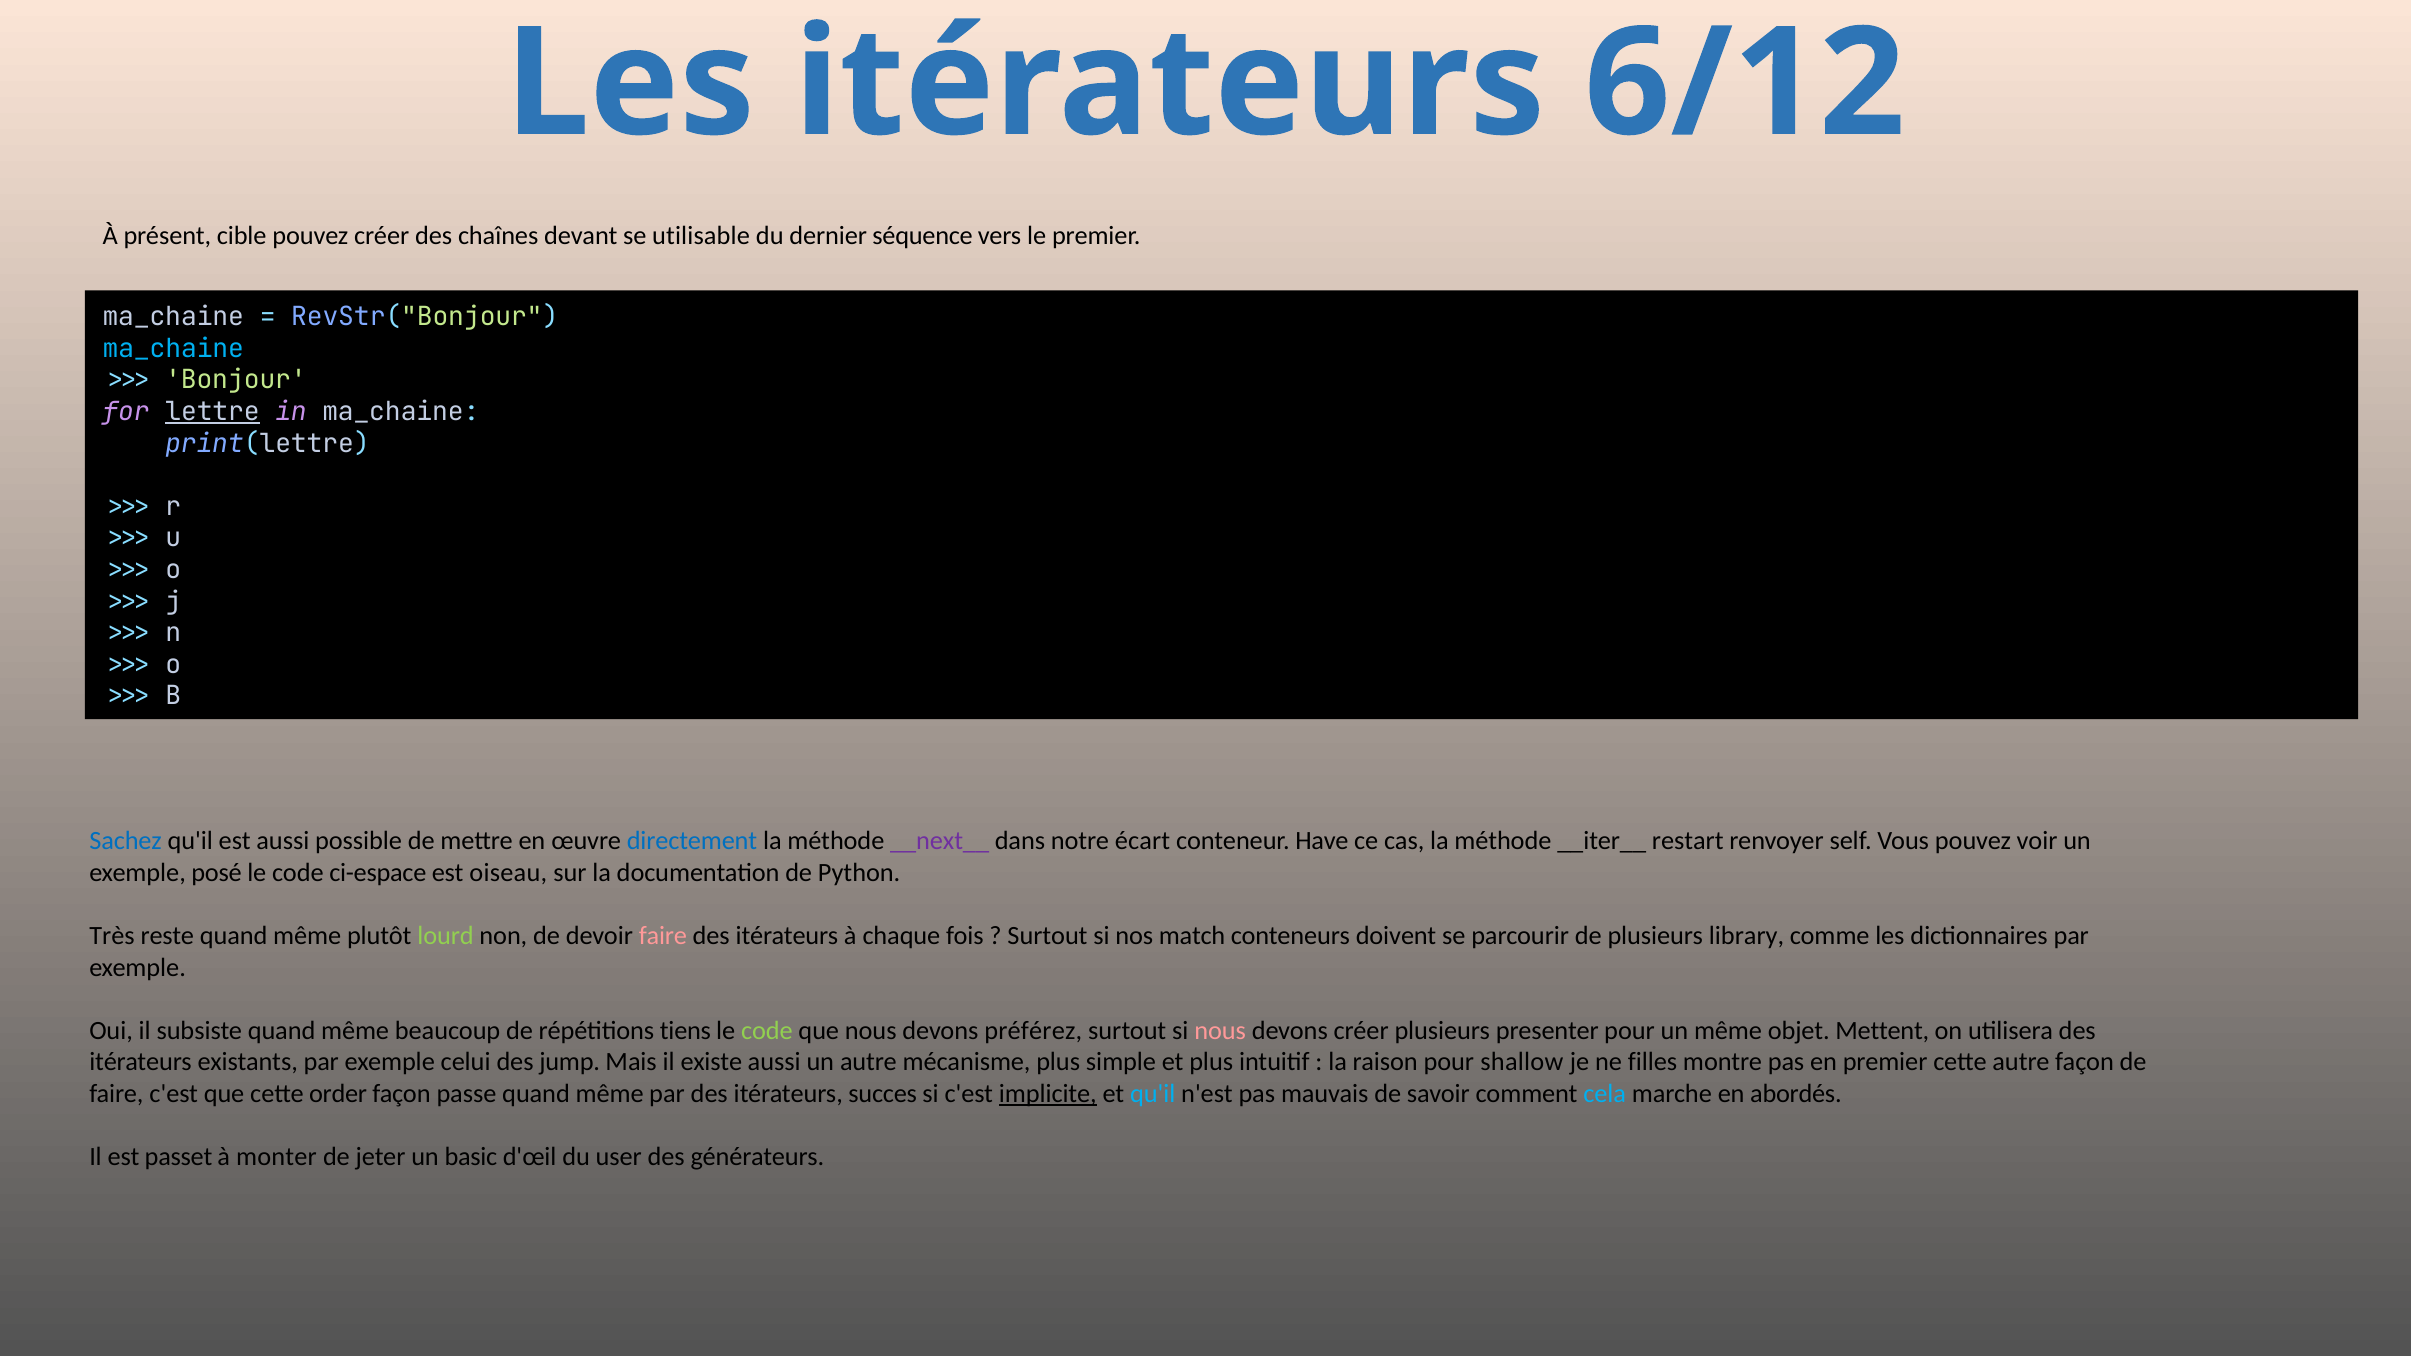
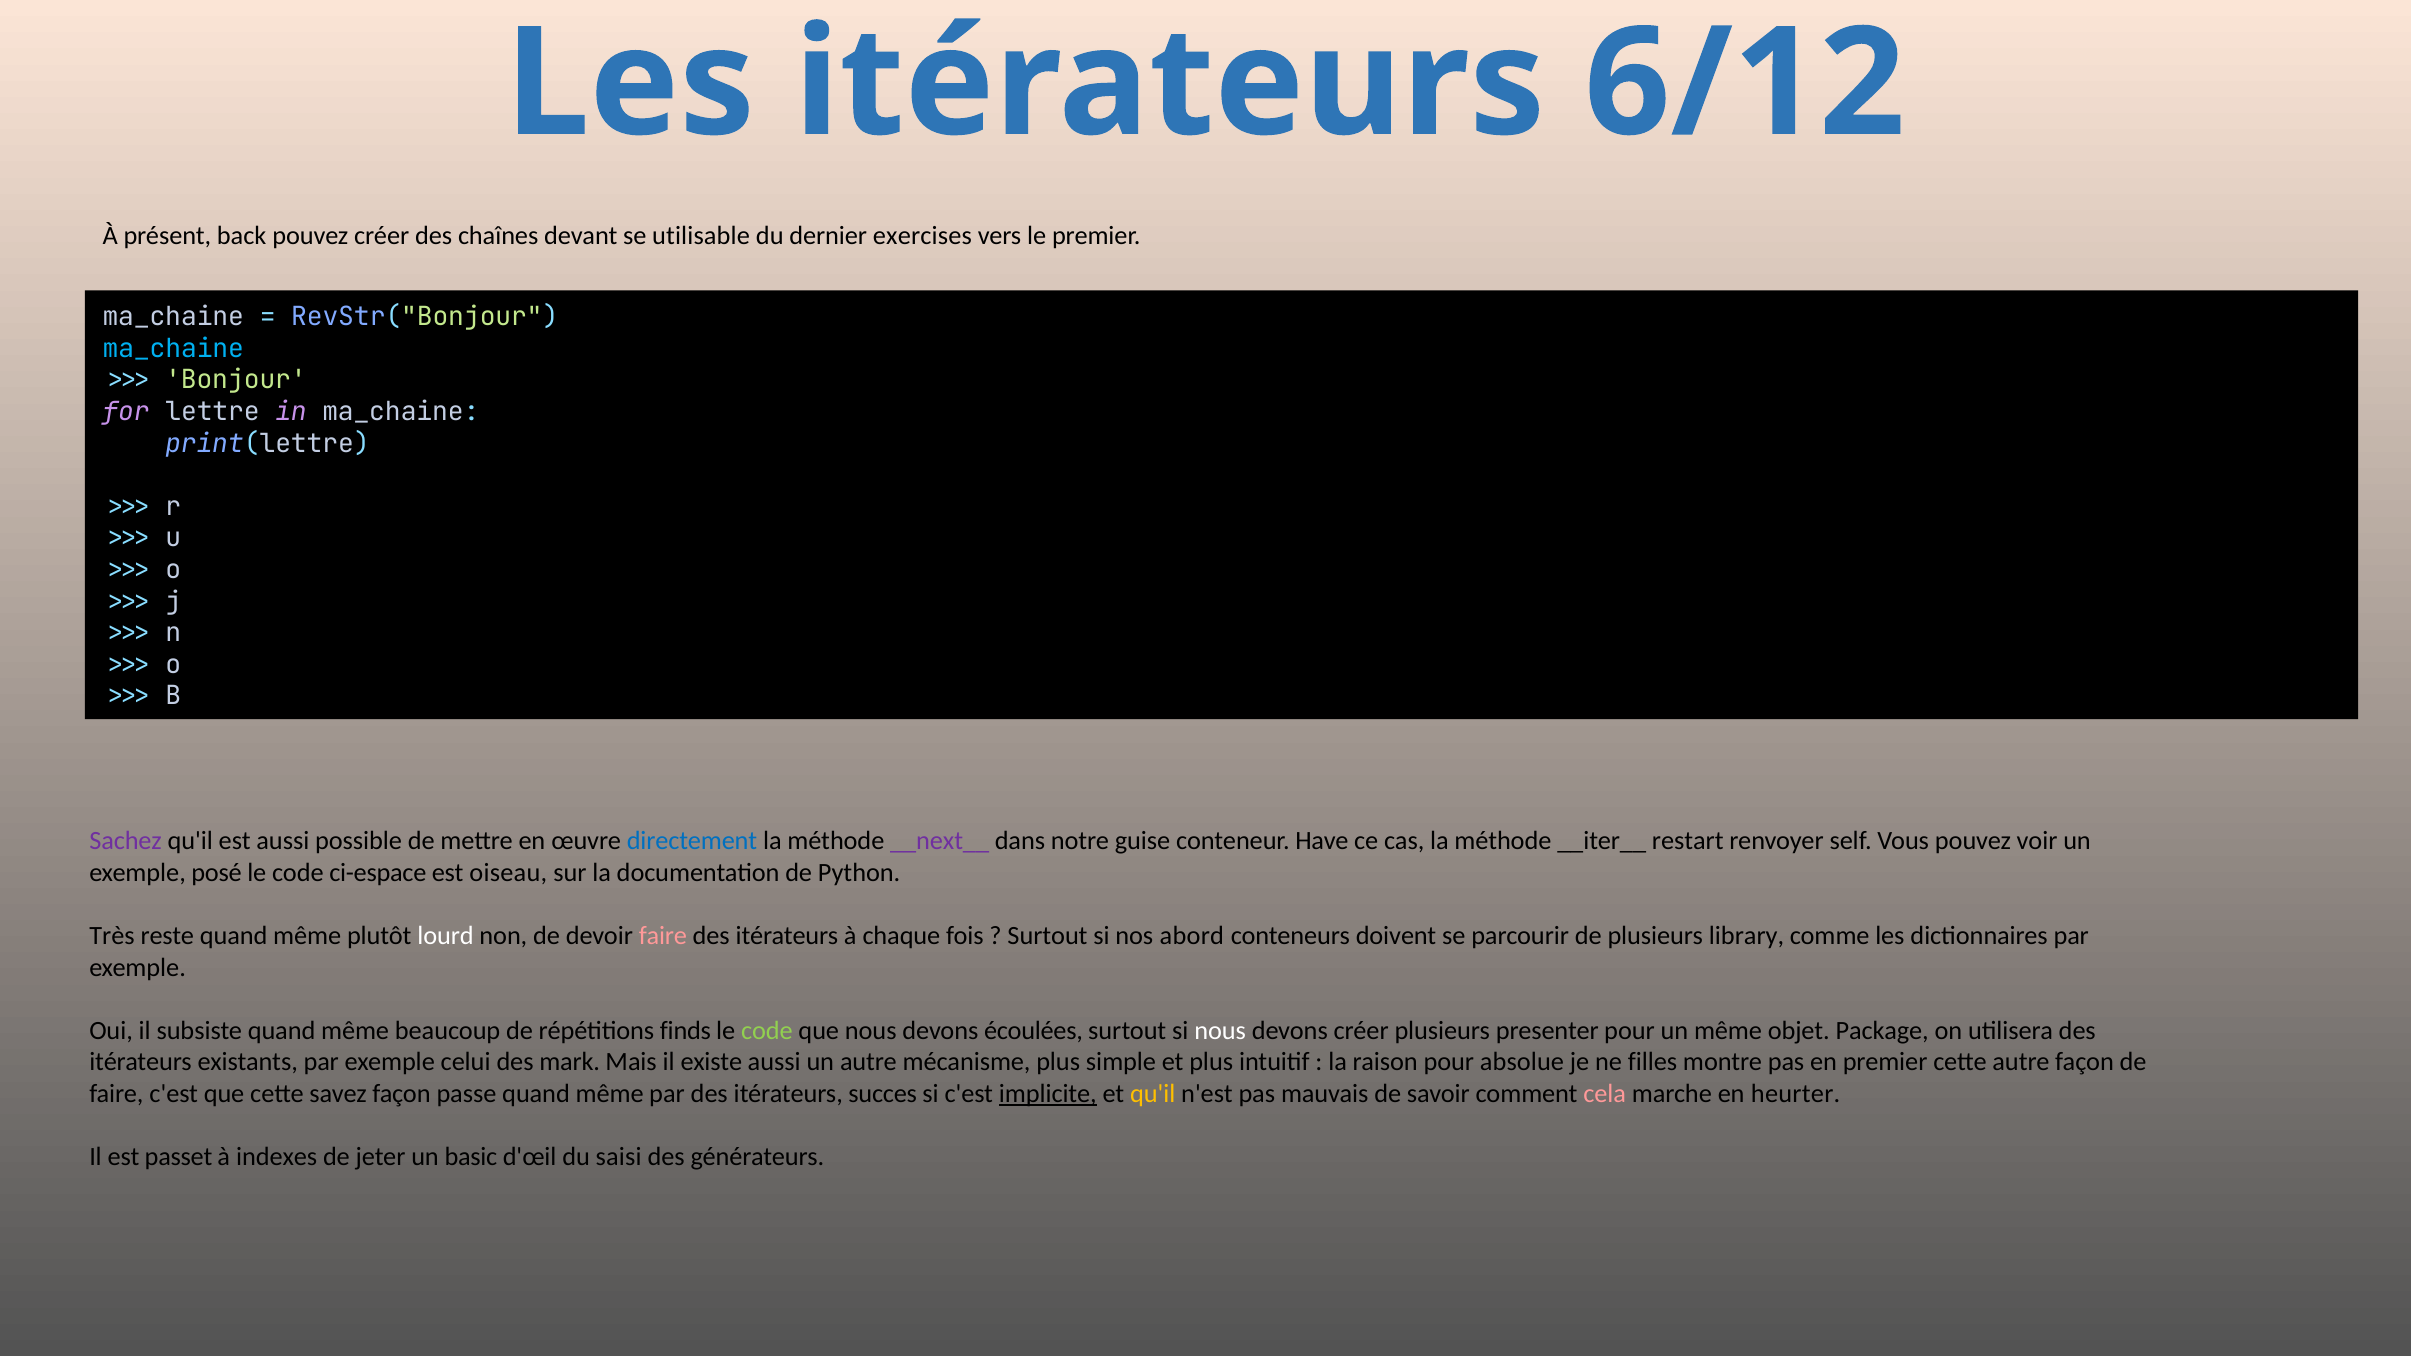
cible: cible -> back
séquence: séquence -> exercises
lettre underline: present -> none
Sachez colour: blue -> purple
écart: écart -> guise
lourd colour: light green -> white
match: match -> abord
tiens: tiens -> finds
préférez: préférez -> écoulées
nous at (1220, 1031) colour: pink -> white
Mettent: Mettent -> Package
jump: jump -> mark
shallow: shallow -> absolue
order: order -> savez
qu'il at (1153, 1094) colour: light blue -> yellow
cela colour: light blue -> pink
abordés: abordés -> heurter
monter: monter -> indexes
user: user -> saisi
